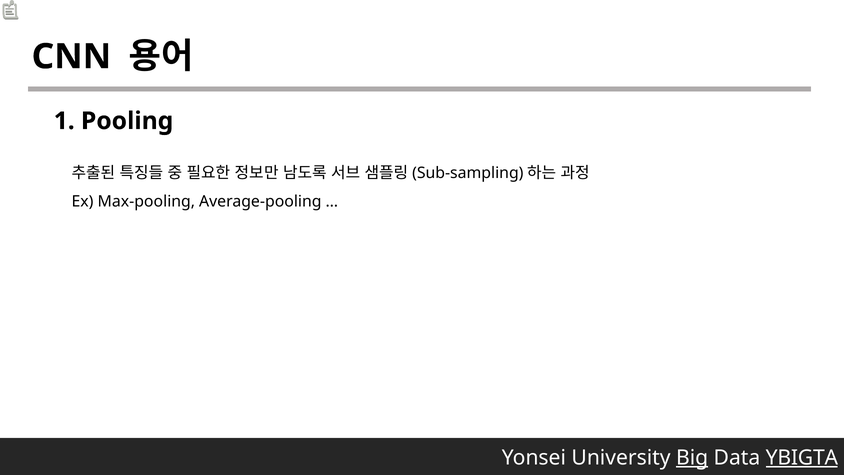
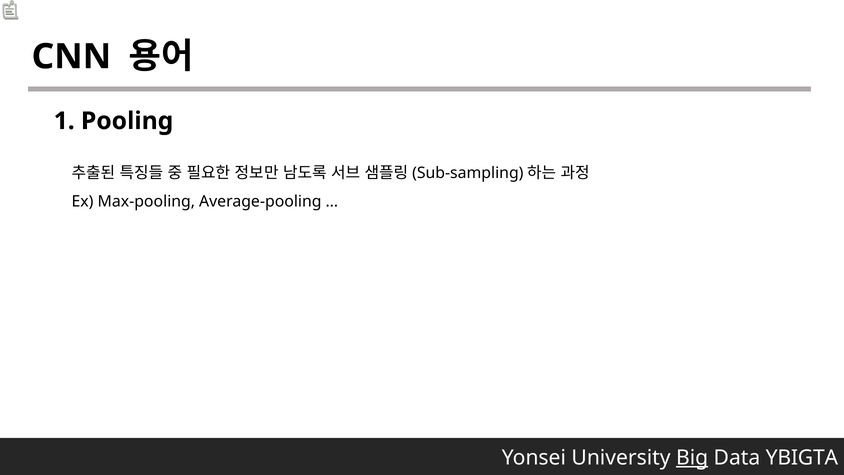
YBIGTA underline: present -> none
